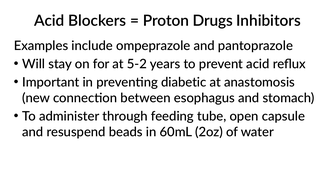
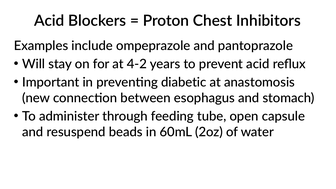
Drugs: Drugs -> Chest
5-2: 5-2 -> 4-2
